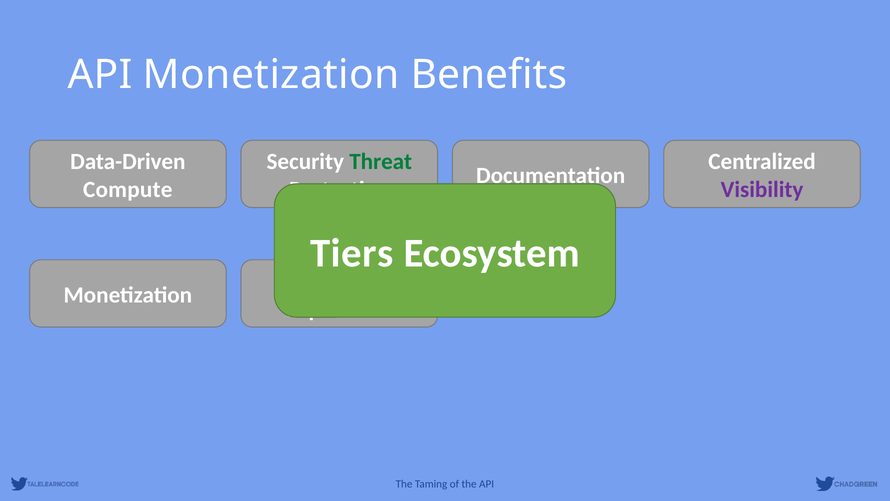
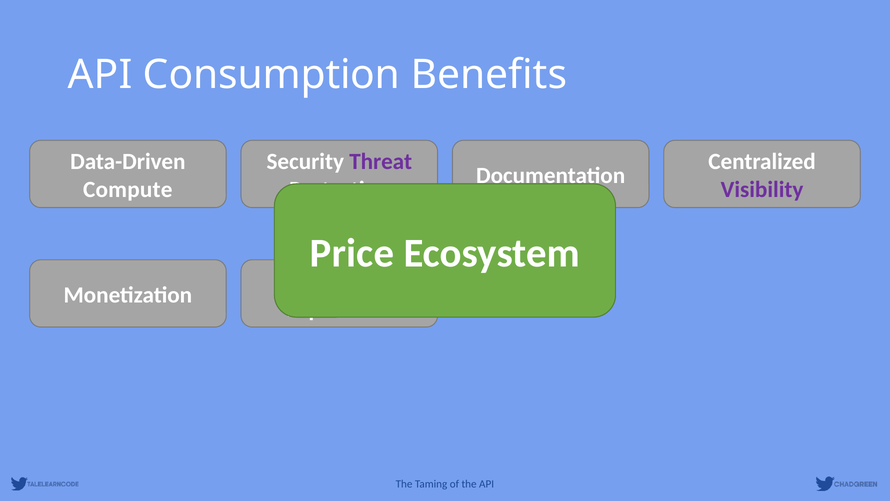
API Monetization: Monetization -> Consumption
Threat colour: green -> purple
Tiers: Tiers -> Price
